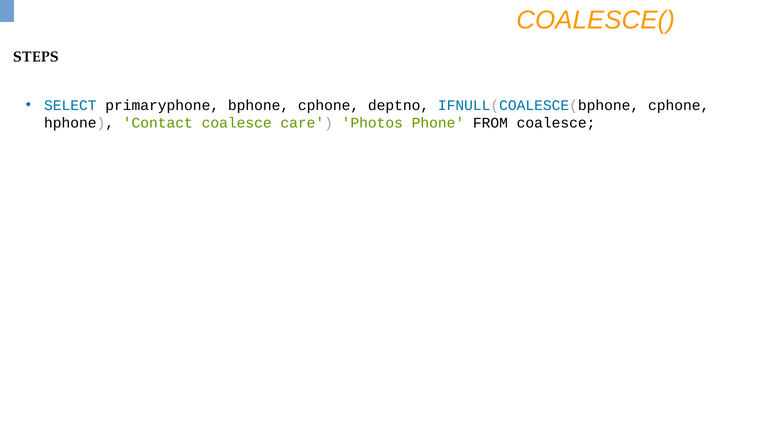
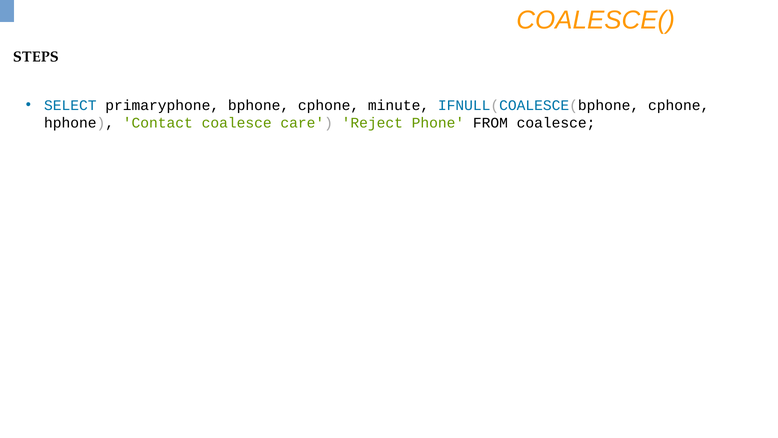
deptno: deptno -> minute
Photos: Photos -> Reject
